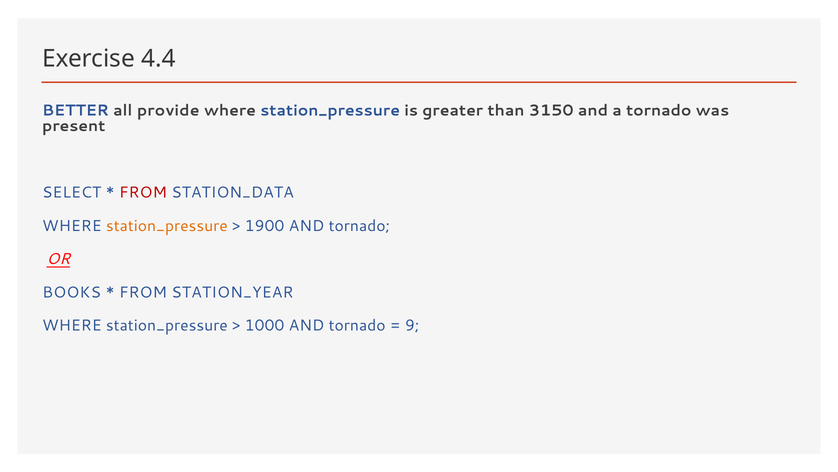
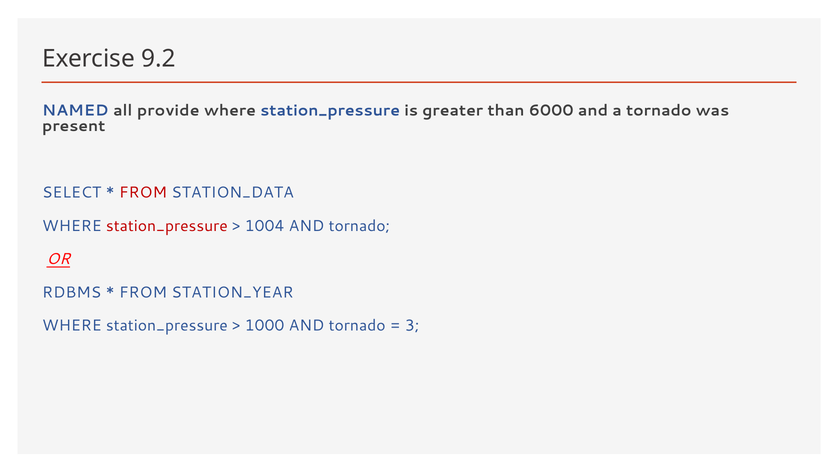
4.4: 4.4 -> 9.2
BETTER: BETTER -> NAMED
3150: 3150 -> 6000
station_pressure at (167, 226) colour: orange -> red
1900: 1900 -> 1004
BOOKS: BOOKS -> RDBMS
9: 9 -> 3
